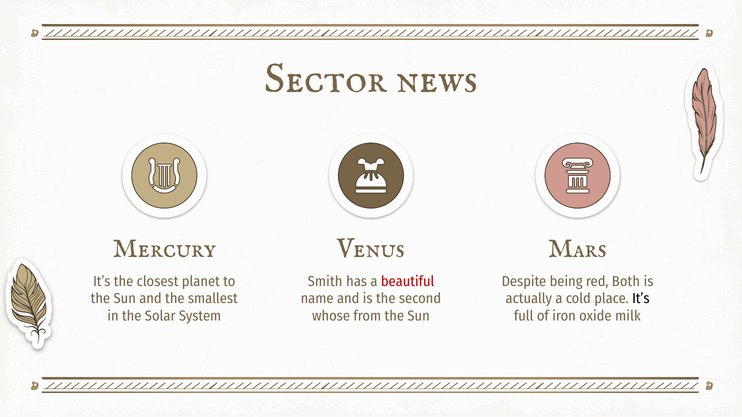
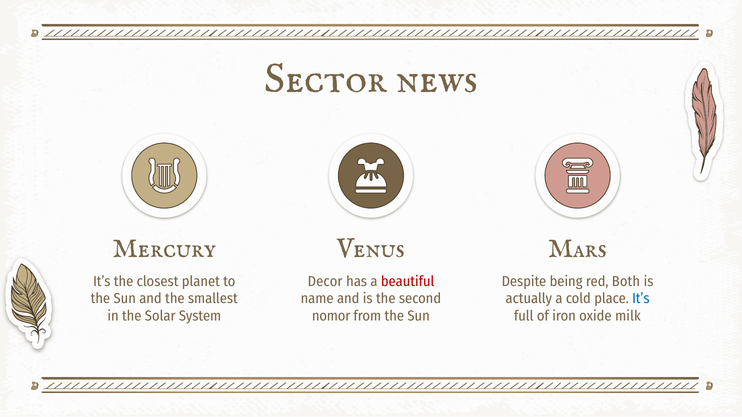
Smith: Smith -> Decor
It’s at (641, 299) colour: black -> blue
whose: whose -> nomor
